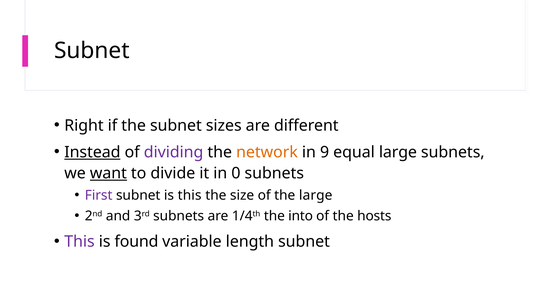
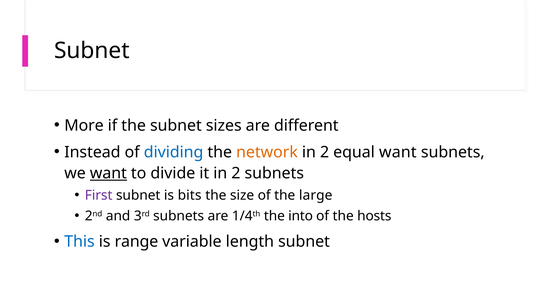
Right: Right -> More
Instead underline: present -> none
dividing colour: purple -> blue
9 at (325, 152): 9 -> 2
equal large: large -> want
it in 0: 0 -> 2
is this: this -> bits
This at (79, 242) colour: purple -> blue
found: found -> range
